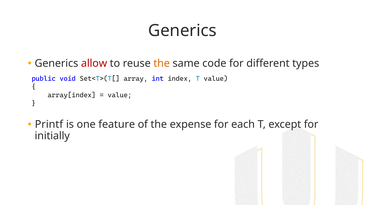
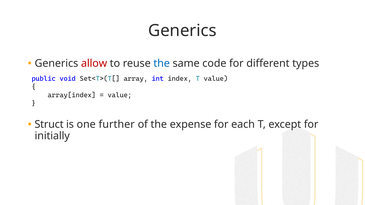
the at (162, 64) colour: orange -> blue
Printf: Printf -> Struct
feature: feature -> further
